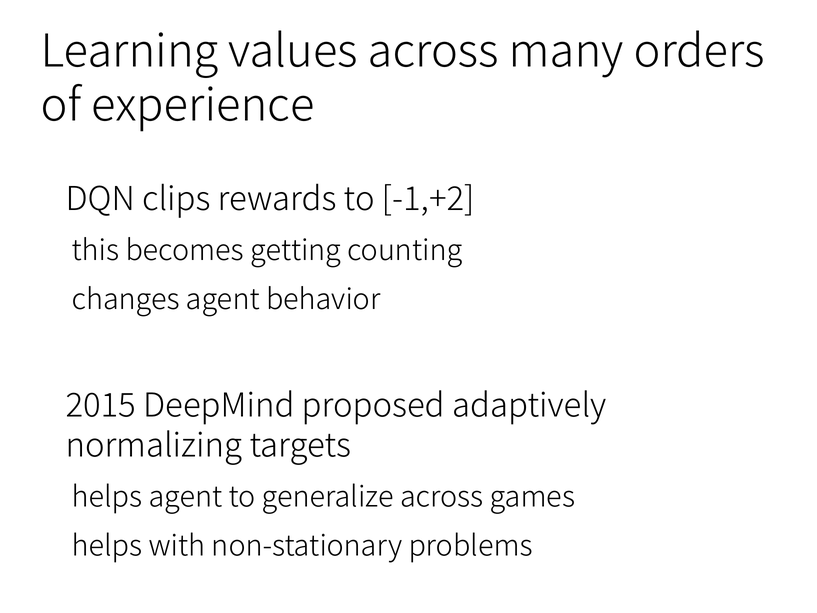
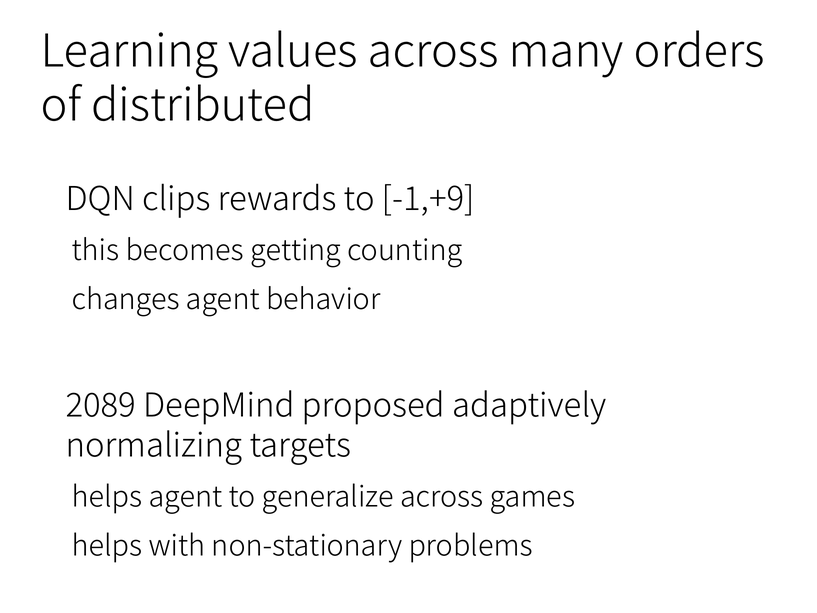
experience: experience -> distributed
-1,+2: -1,+2 -> -1,+9
2015: 2015 -> 2089
